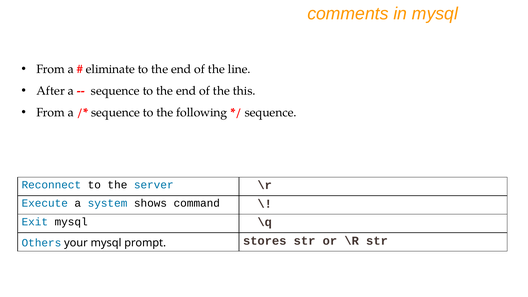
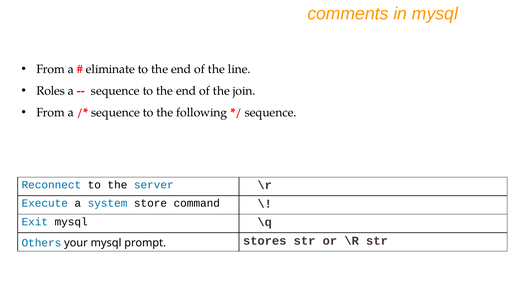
After: After -> Roles
this: this -> join
shows: shows -> store
